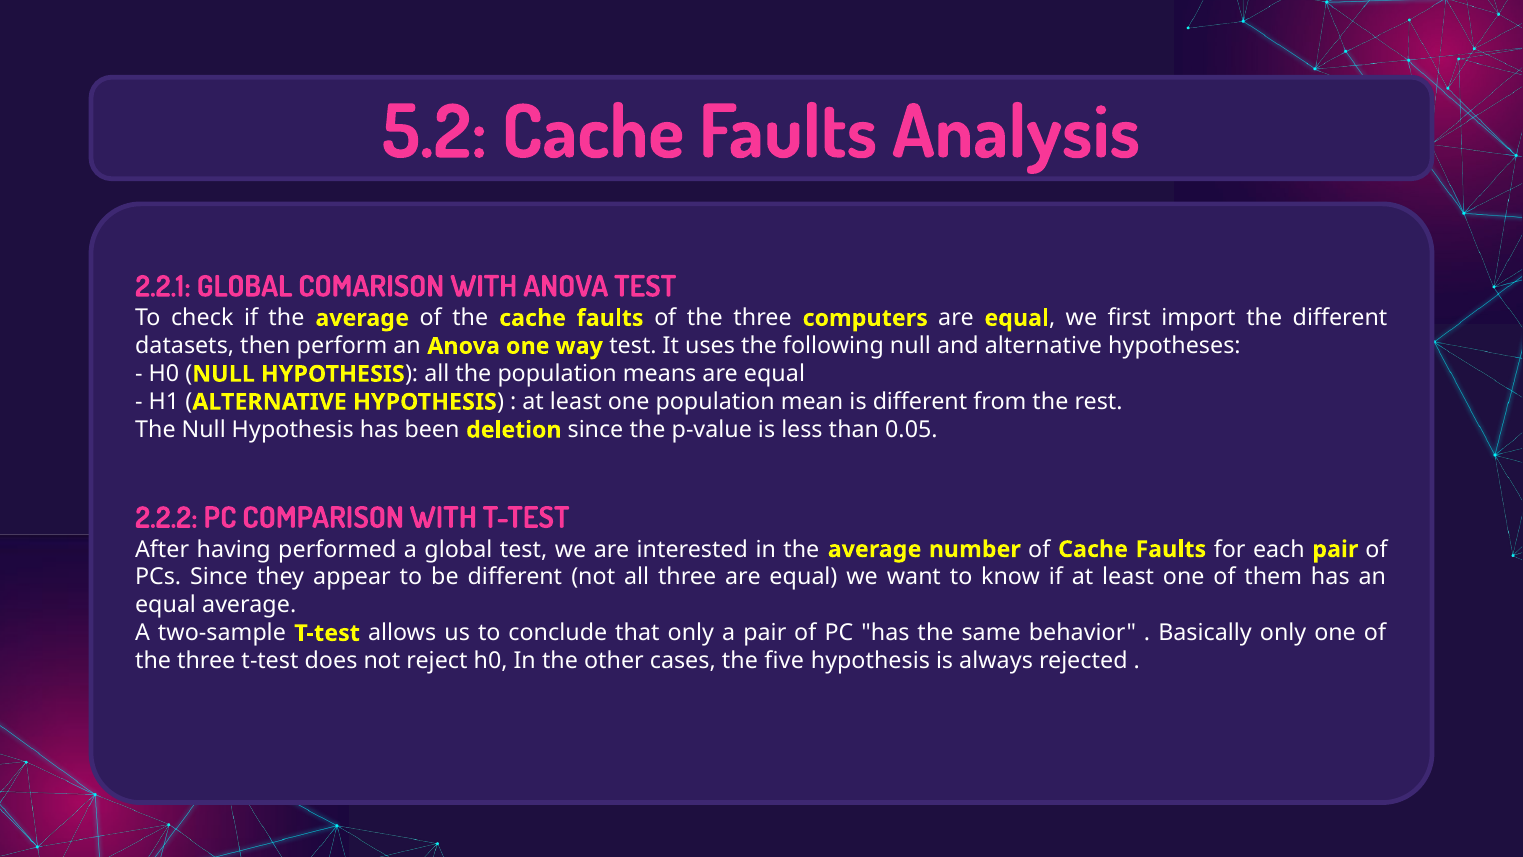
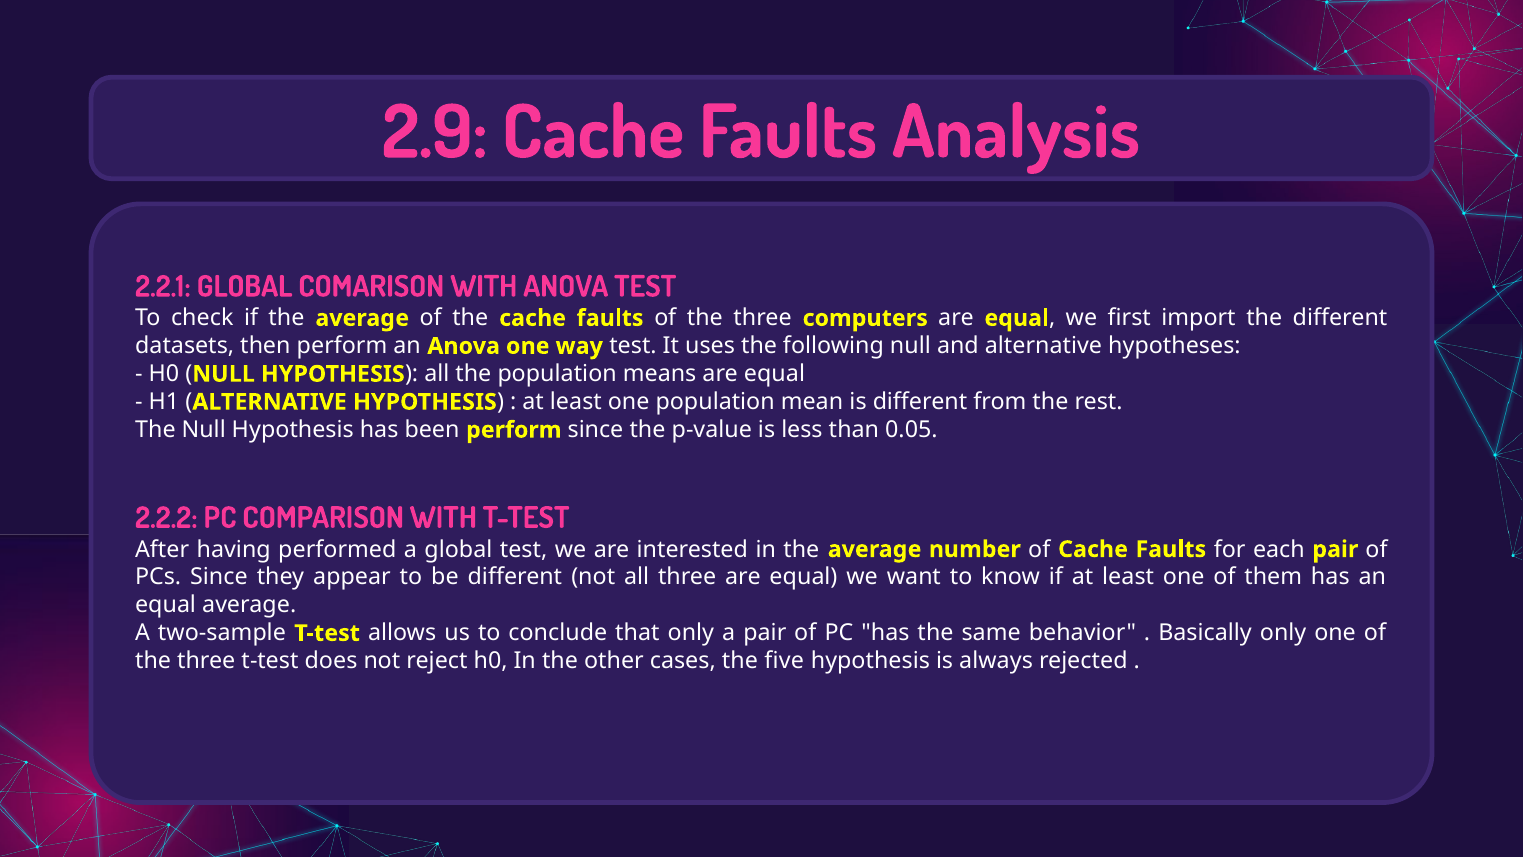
5.2: 5.2 -> 2.9
been deletion: deletion -> perform
